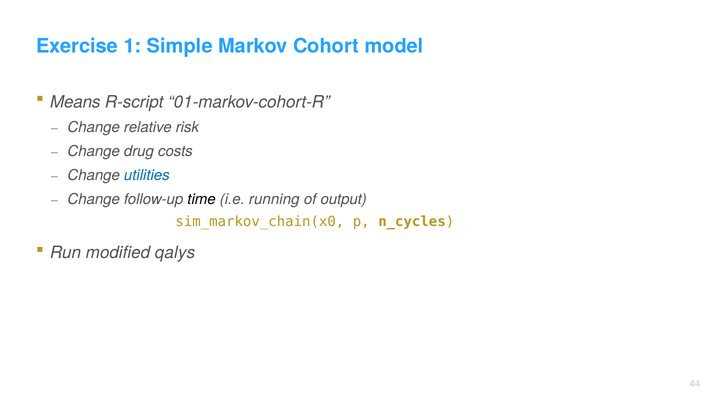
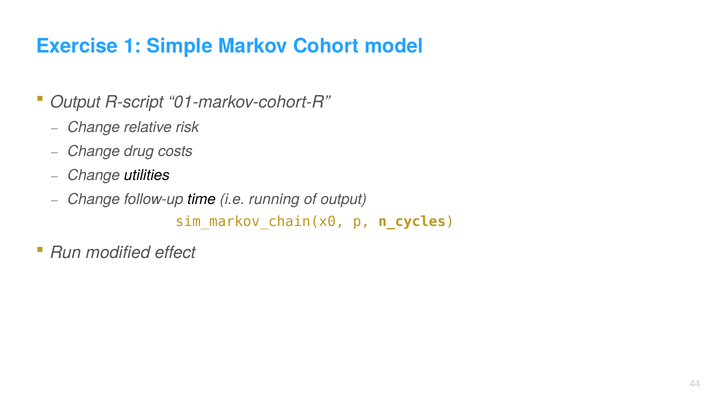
Means at (75, 102): Means -> Output
utilities colour: blue -> black
qalys: qalys -> effect
